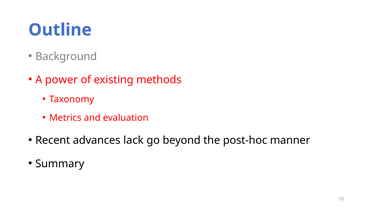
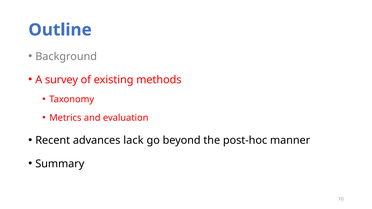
power: power -> survey
